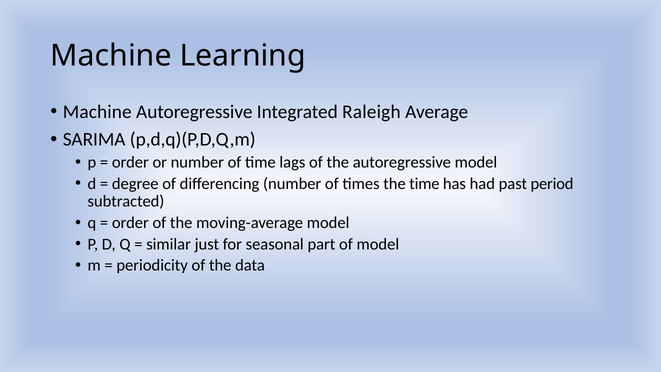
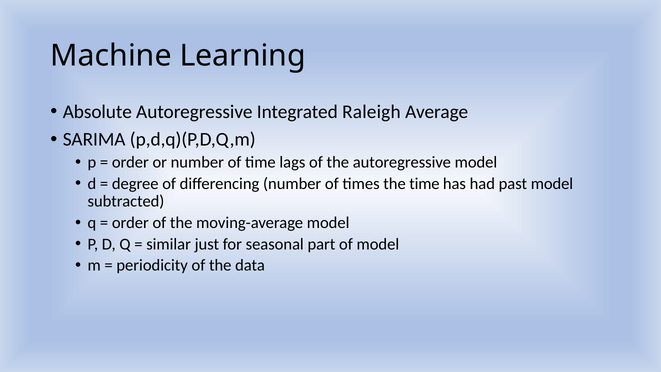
Machine at (97, 112): Machine -> Absolute
past period: period -> model
